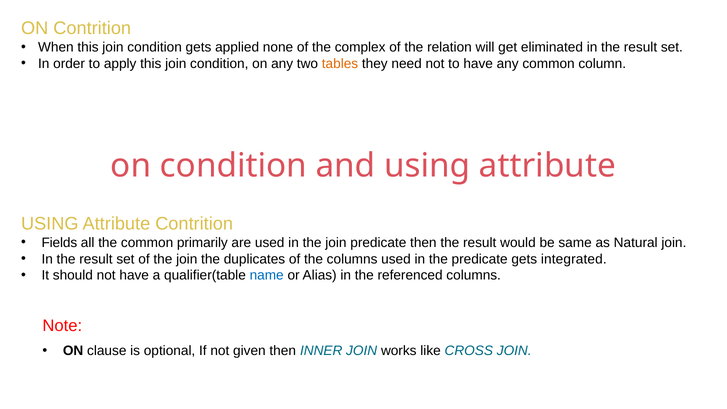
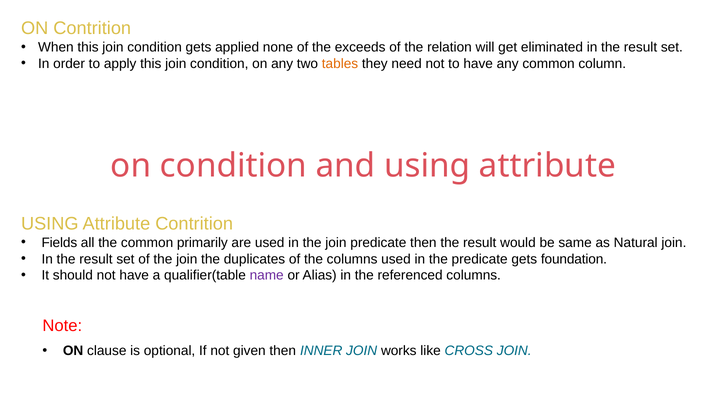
complex: complex -> exceeds
integrated: integrated -> foundation
name colour: blue -> purple
